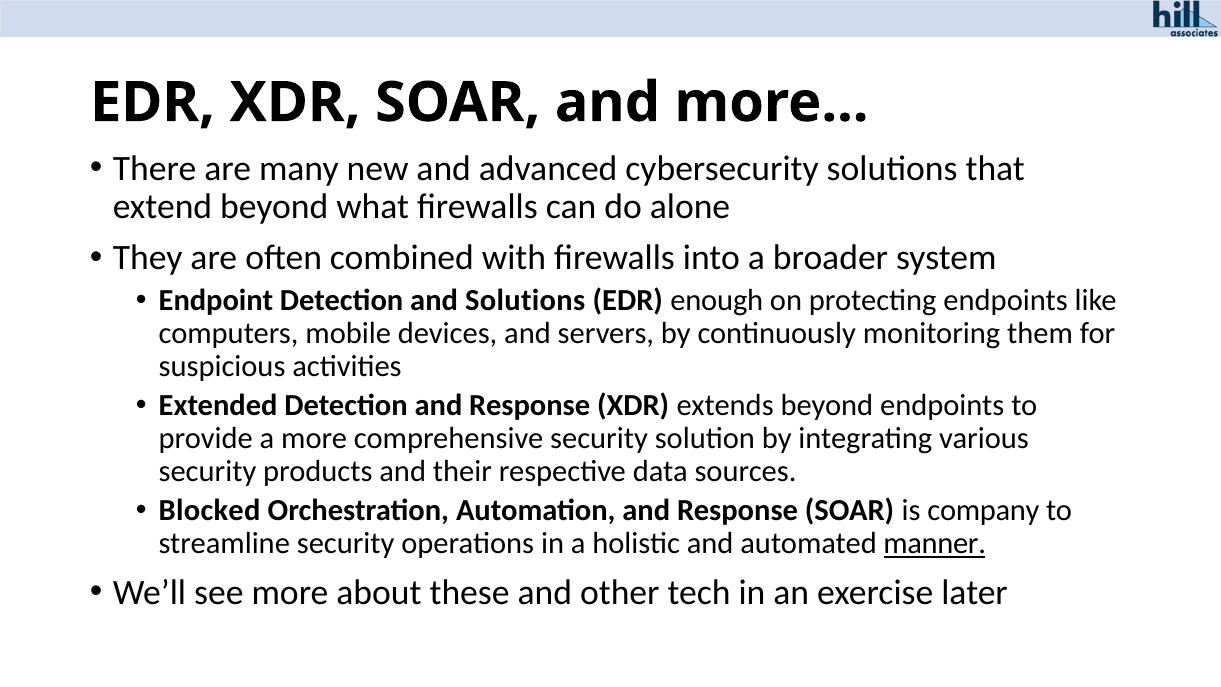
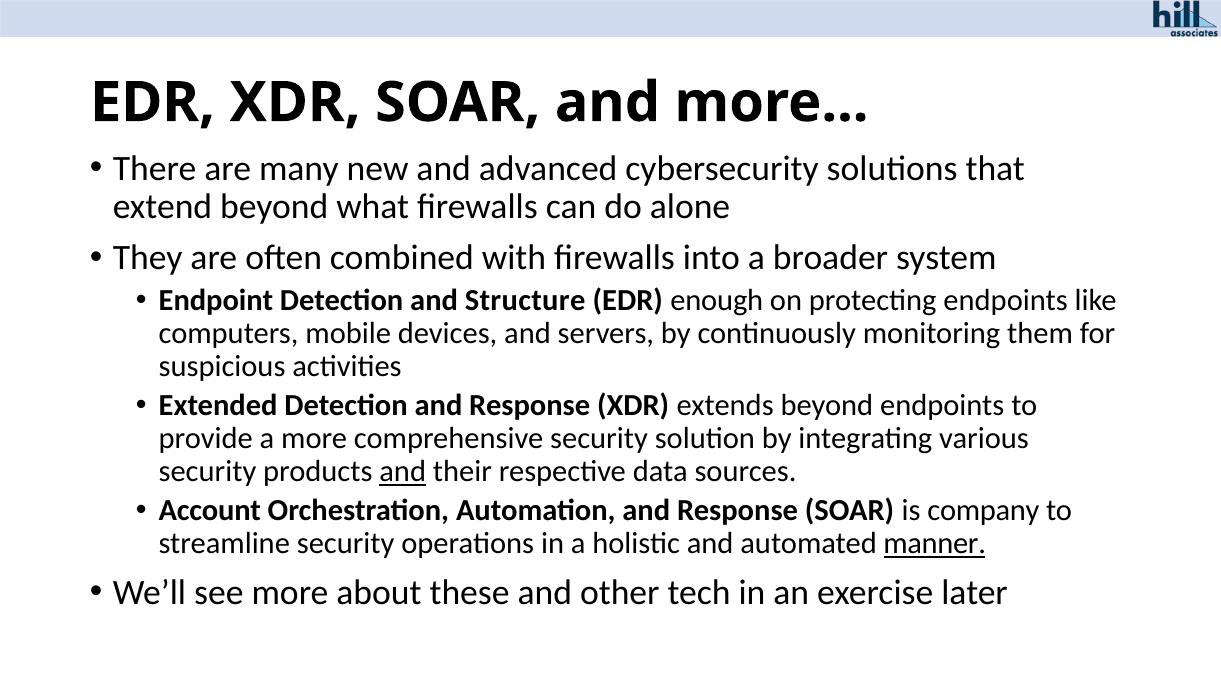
and Solutions: Solutions -> Structure
and at (403, 471) underline: none -> present
Blocked: Blocked -> Account
